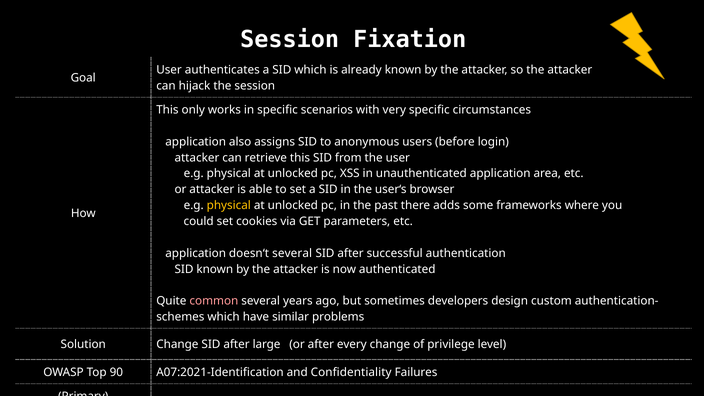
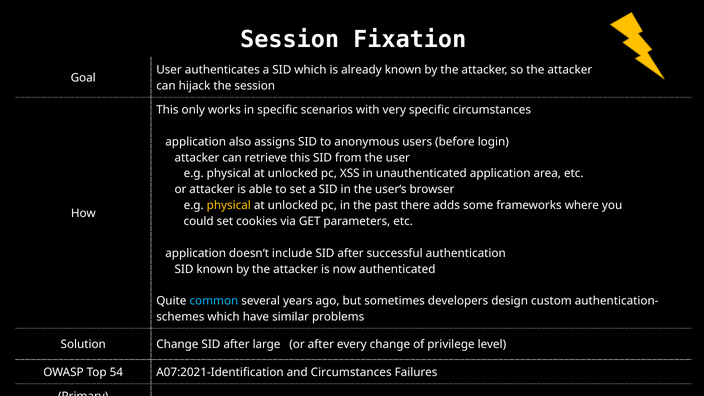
doesn‘t several: several -> include
common colour: pink -> light blue
90: 90 -> 54
and Confidentiality: Confidentiality -> Circumstances
